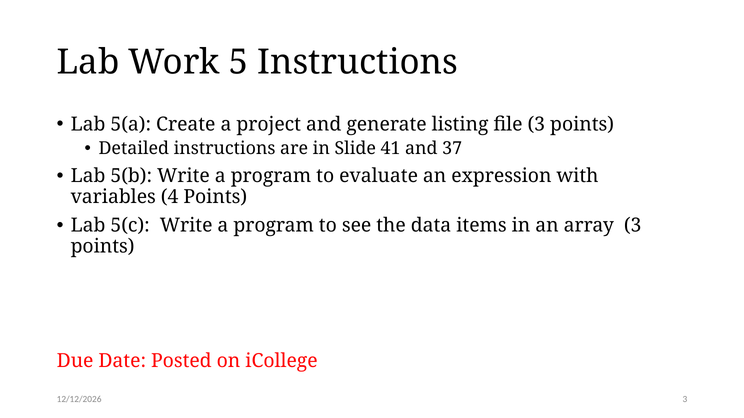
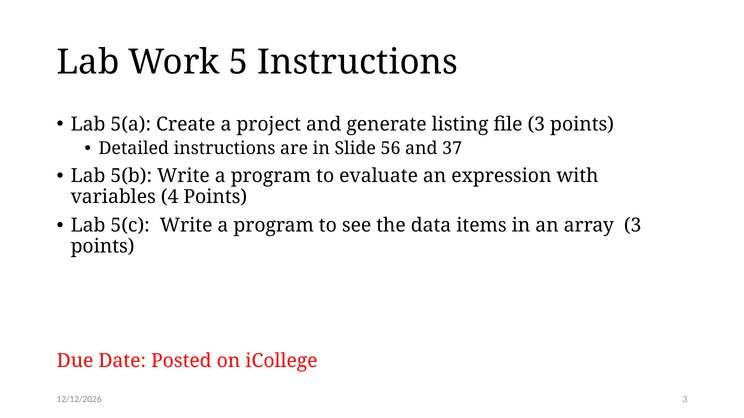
41: 41 -> 56
